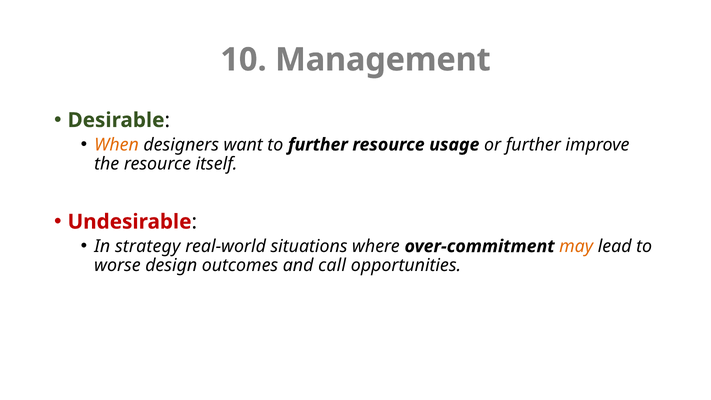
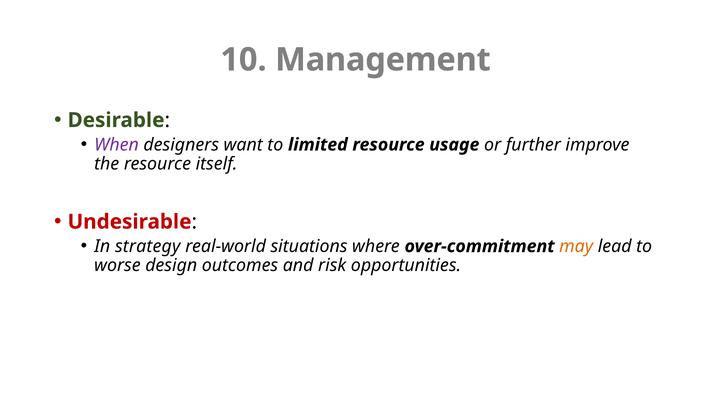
When colour: orange -> purple
to further: further -> limited
call: call -> risk
